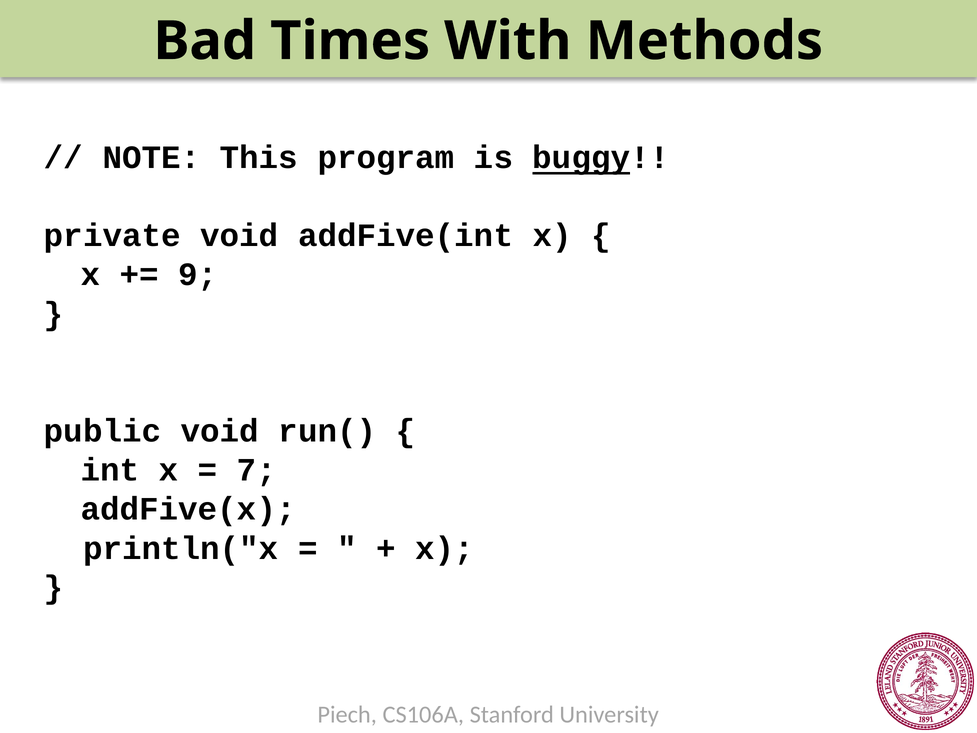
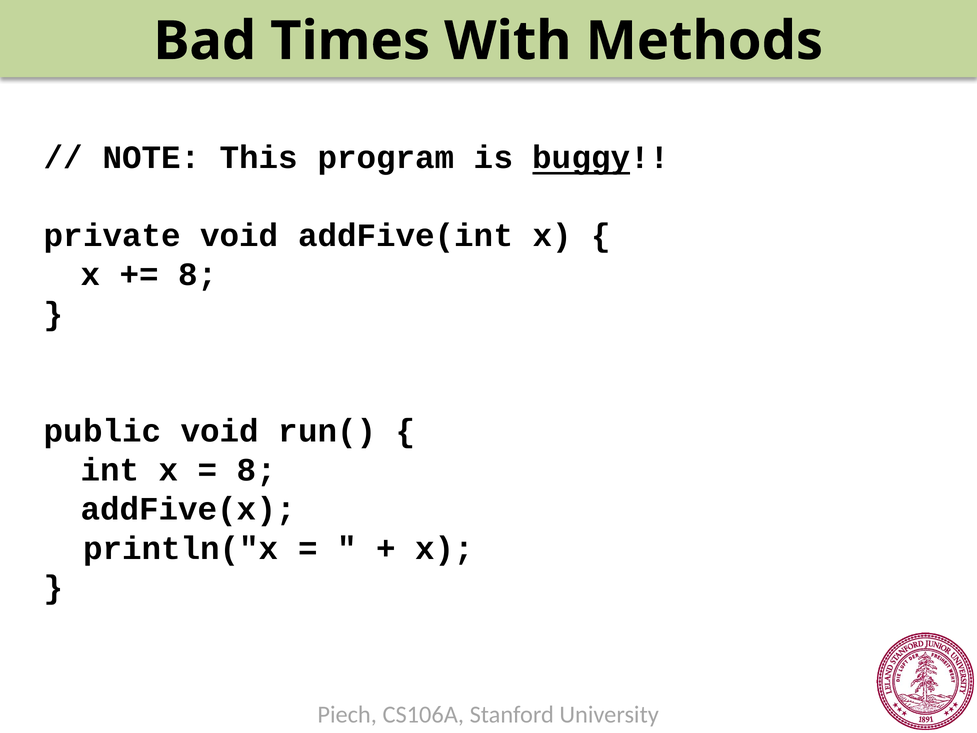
9 at (198, 275): 9 -> 8
7 at (257, 470): 7 -> 8
